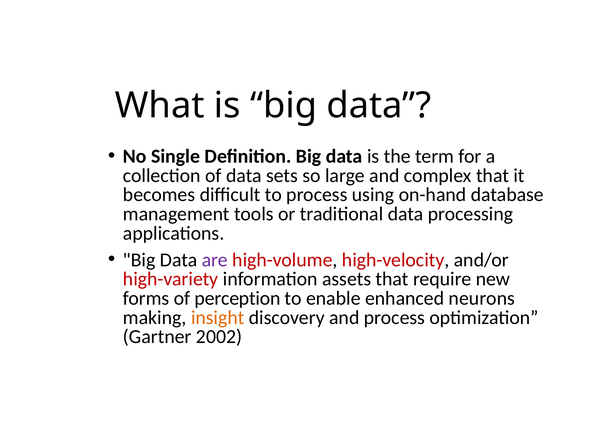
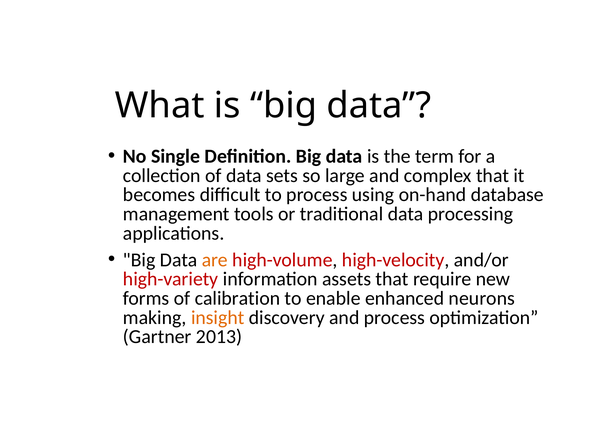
are colour: purple -> orange
perception: perception -> calibration
2002: 2002 -> 2013
